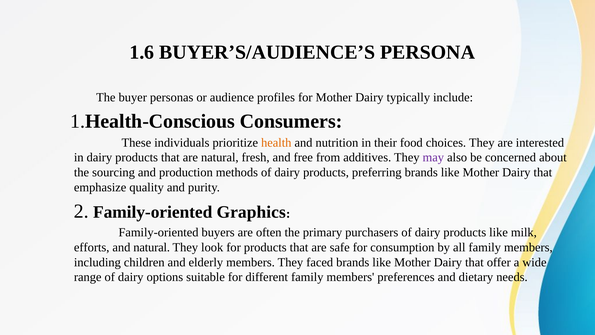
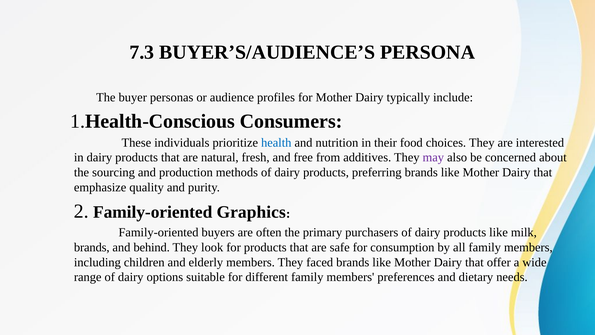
1.6: 1.6 -> 7.3
health colour: orange -> blue
efforts at (92, 247): efforts -> brands
and natural: natural -> behind
